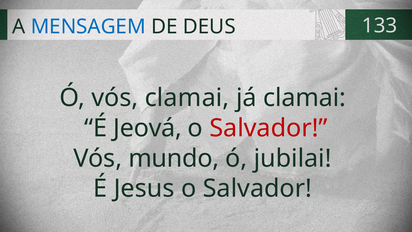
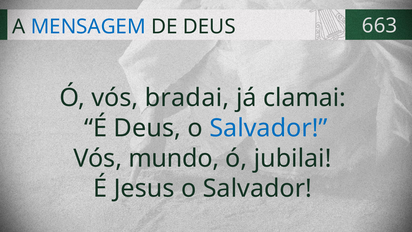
133: 133 -> 663
vós clamai: clamai -> bradai
É Jeová: Jeová -> Deus
Salvador at (269, 128) colour: red -> blue
